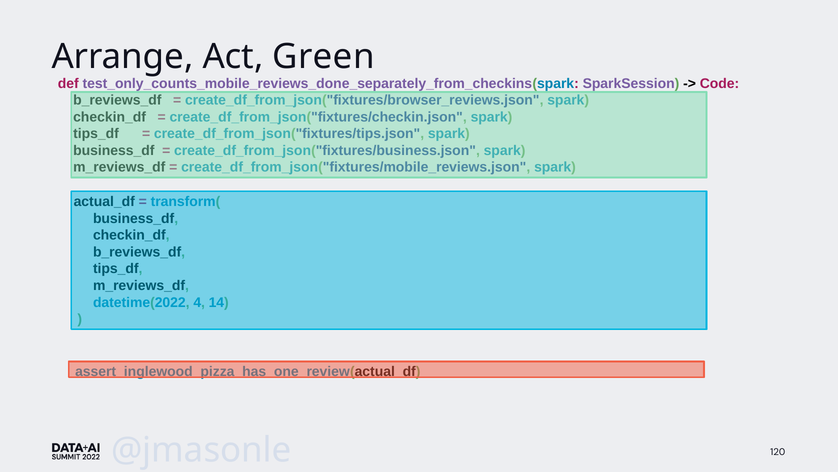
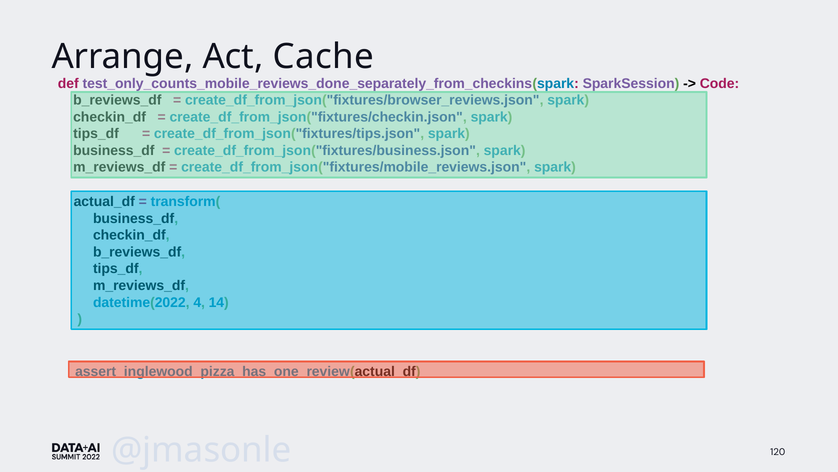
Green: Green -> Cache
